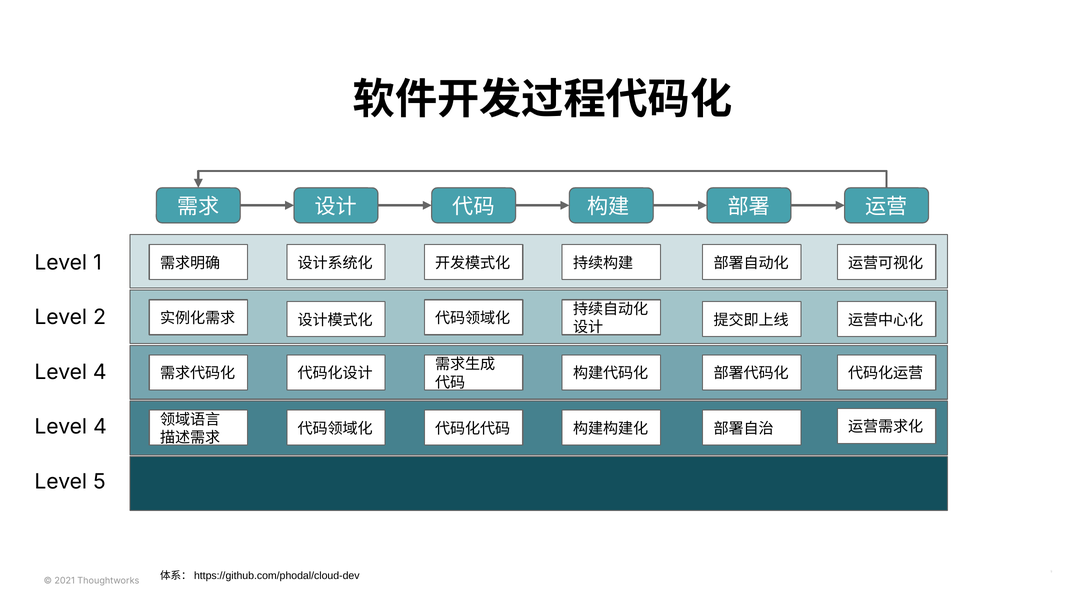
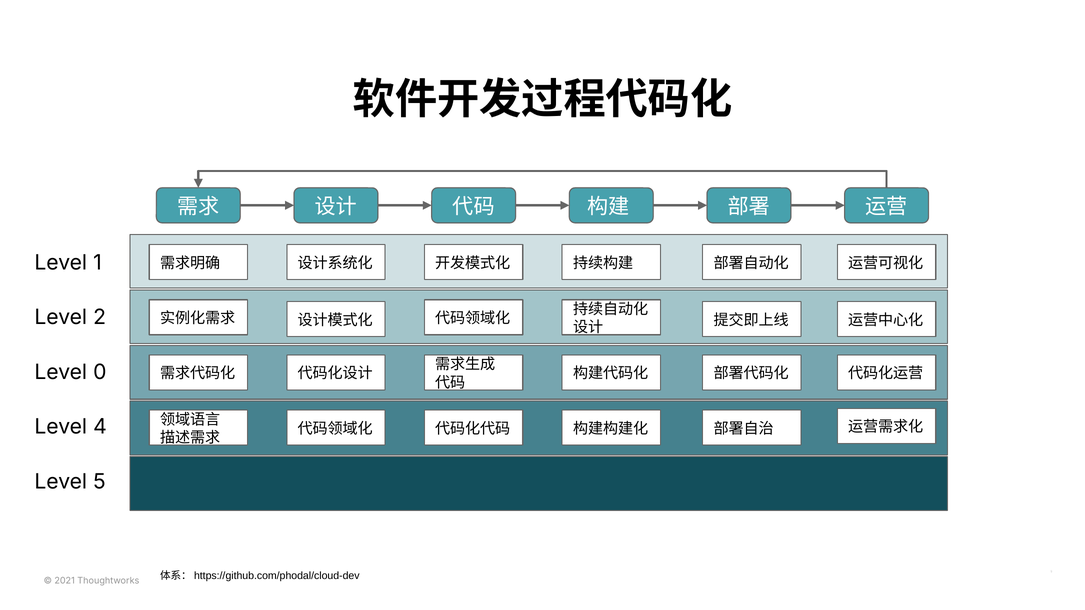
4 at (100, 372): 4 -> 0
